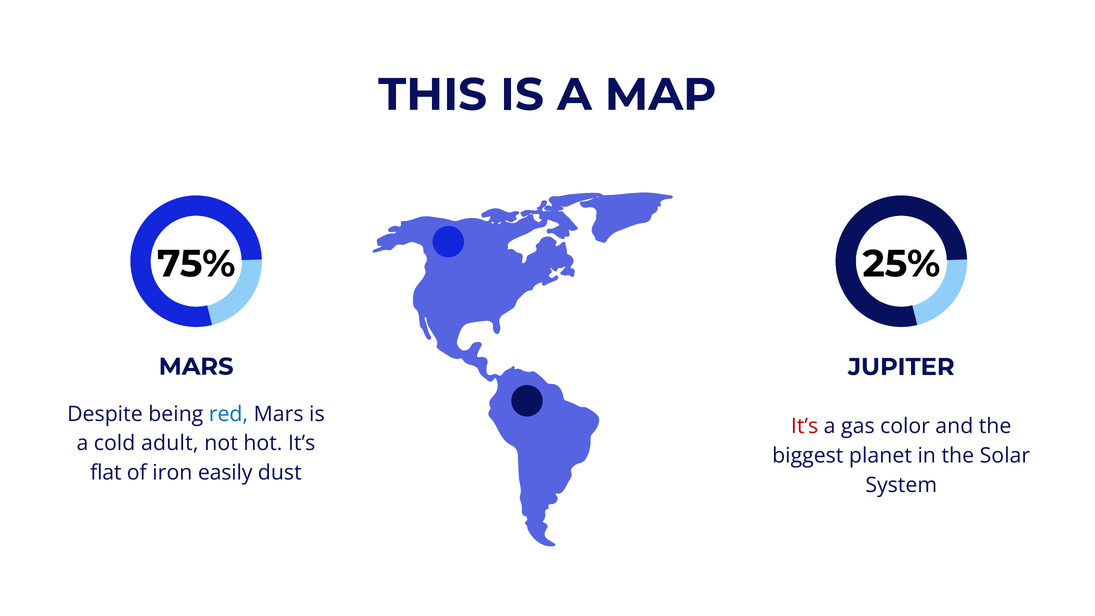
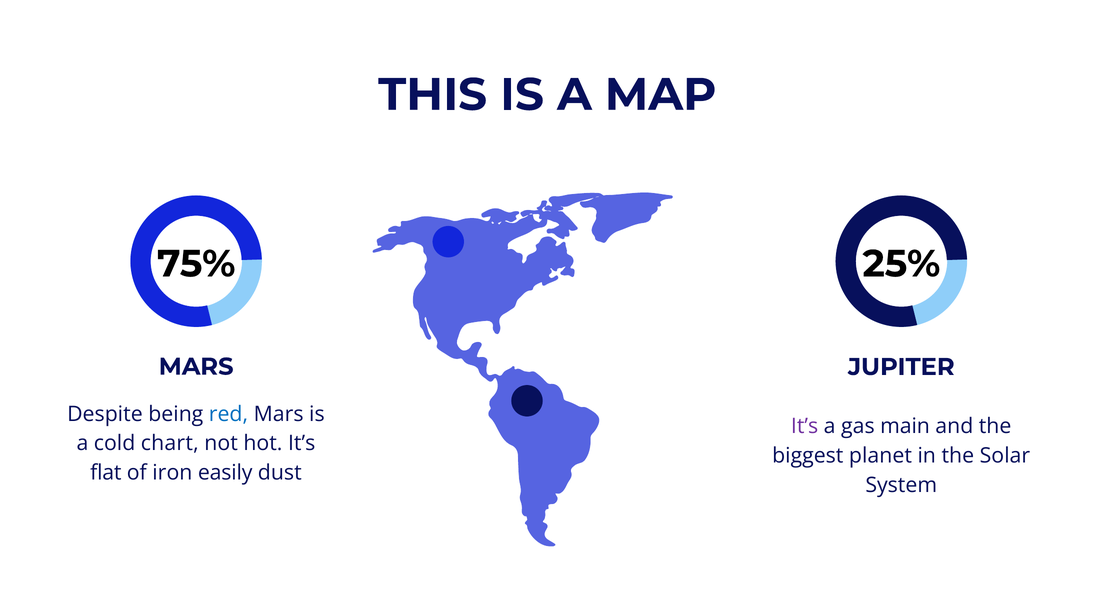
It’s at (805, 426) colour: red -> purple
color: color -> main
adult: adult -> chart
